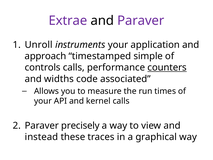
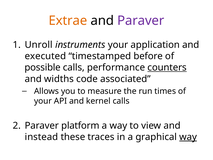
Extrae colour: purple -> orange
approach: approach -> executed
simple: simple -> before
controls: controls -> possible
precisely: precisely -> platform
way at (188, 137) underline: none -> present
